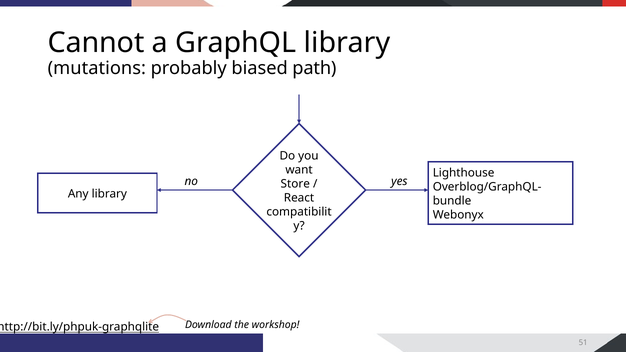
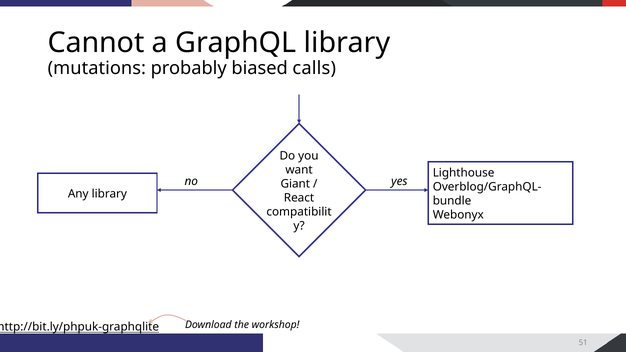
path: path -> calls
Store: Store -> Giant
